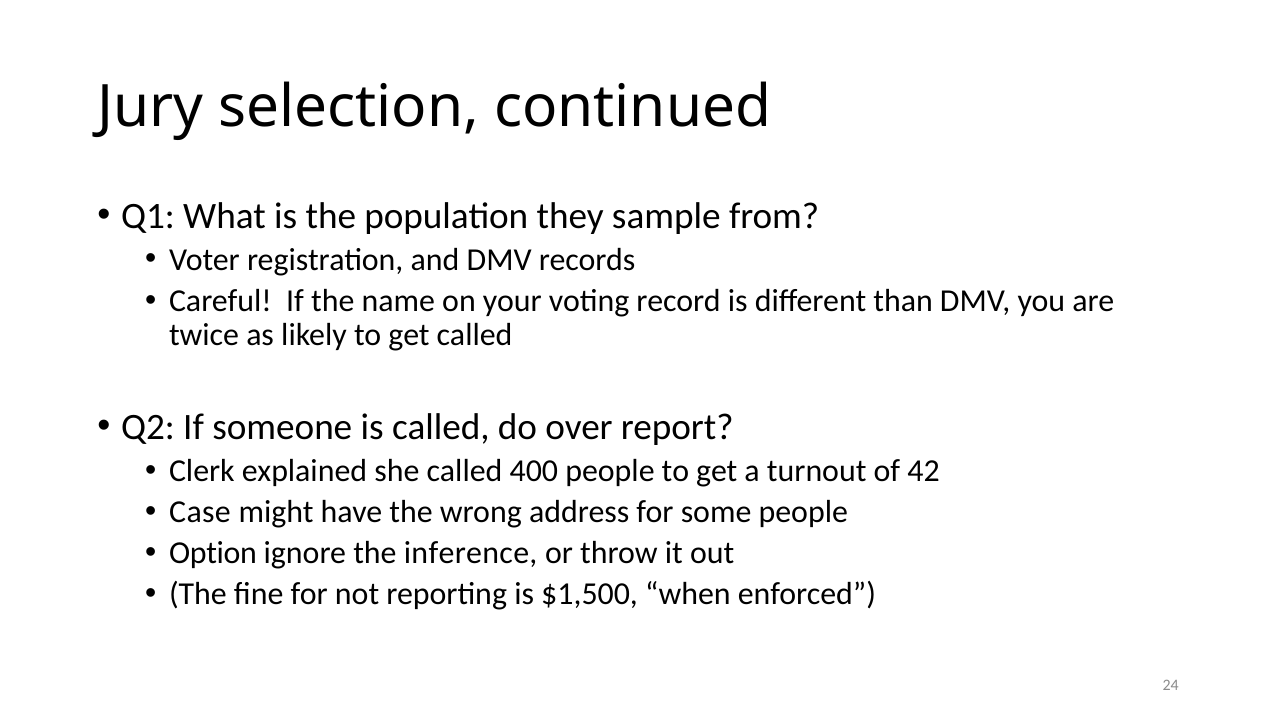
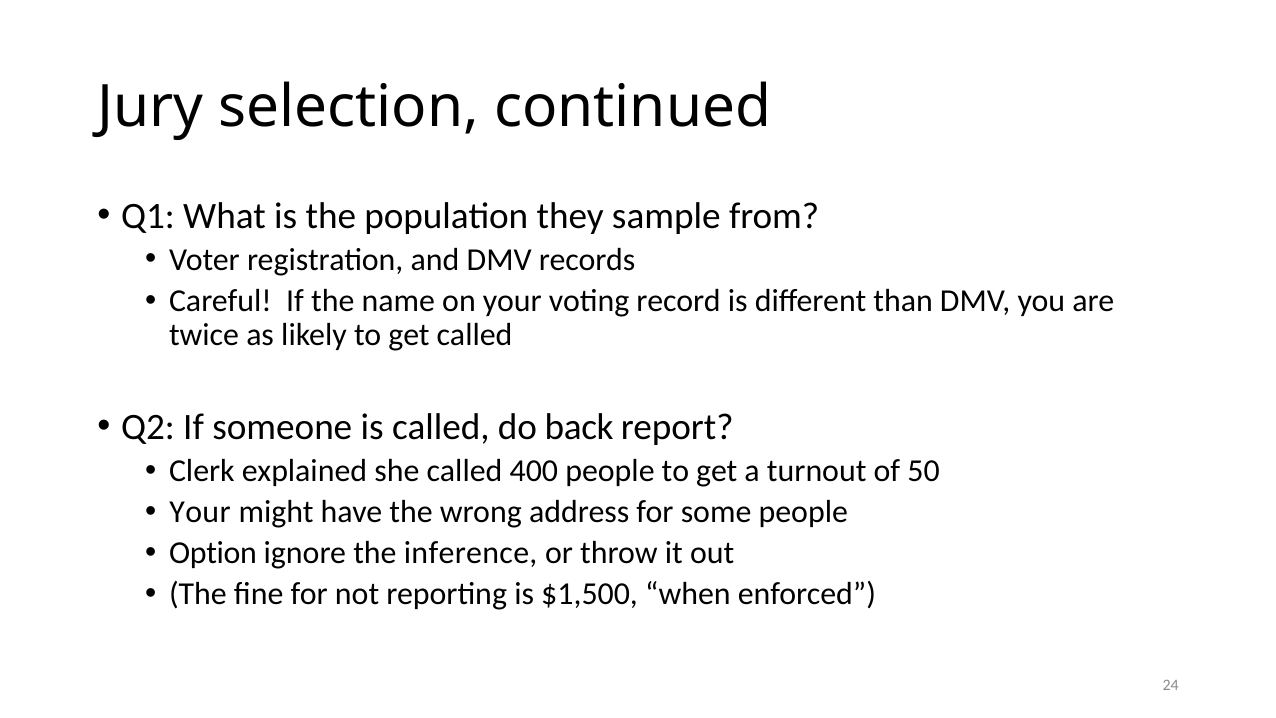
over: over -> back
42: 42 -> 50
Case at (200, 512): Case -> Your
